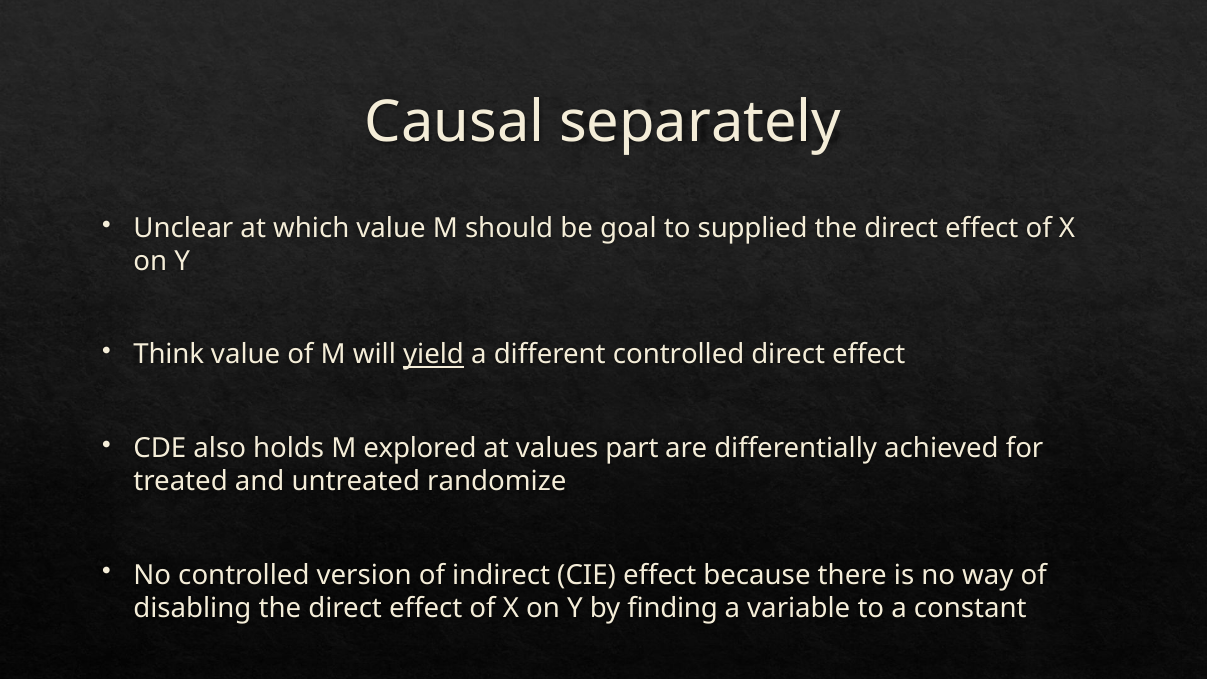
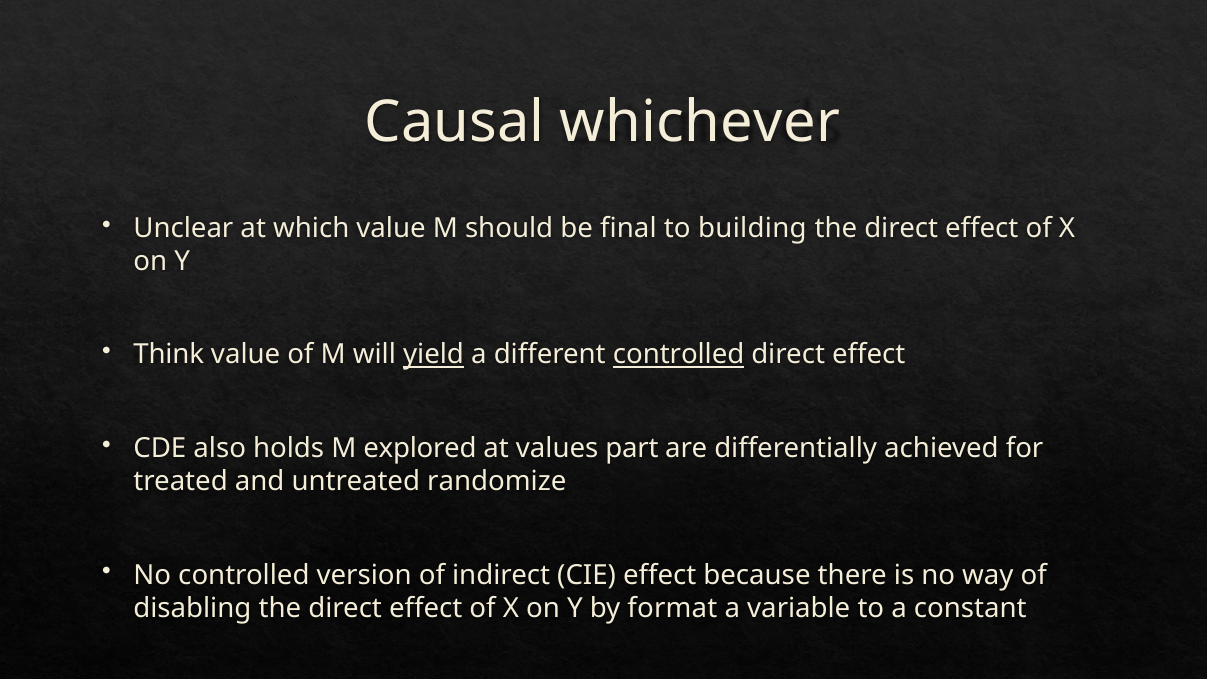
separately: separately -> whichever
goal: goal -> final
supplied: supplied -> building
controlled at (679, 355) underline: none -> present
finding: finding -> format
